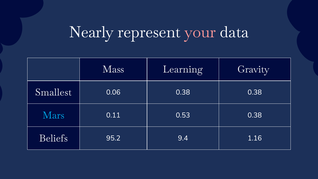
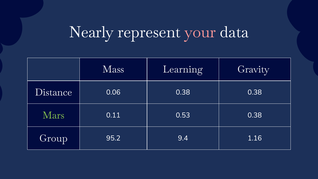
Smallest: Smallest -> Distance
Mars colour: light blue -> light green
Beliefs: Beliefs -> Group
